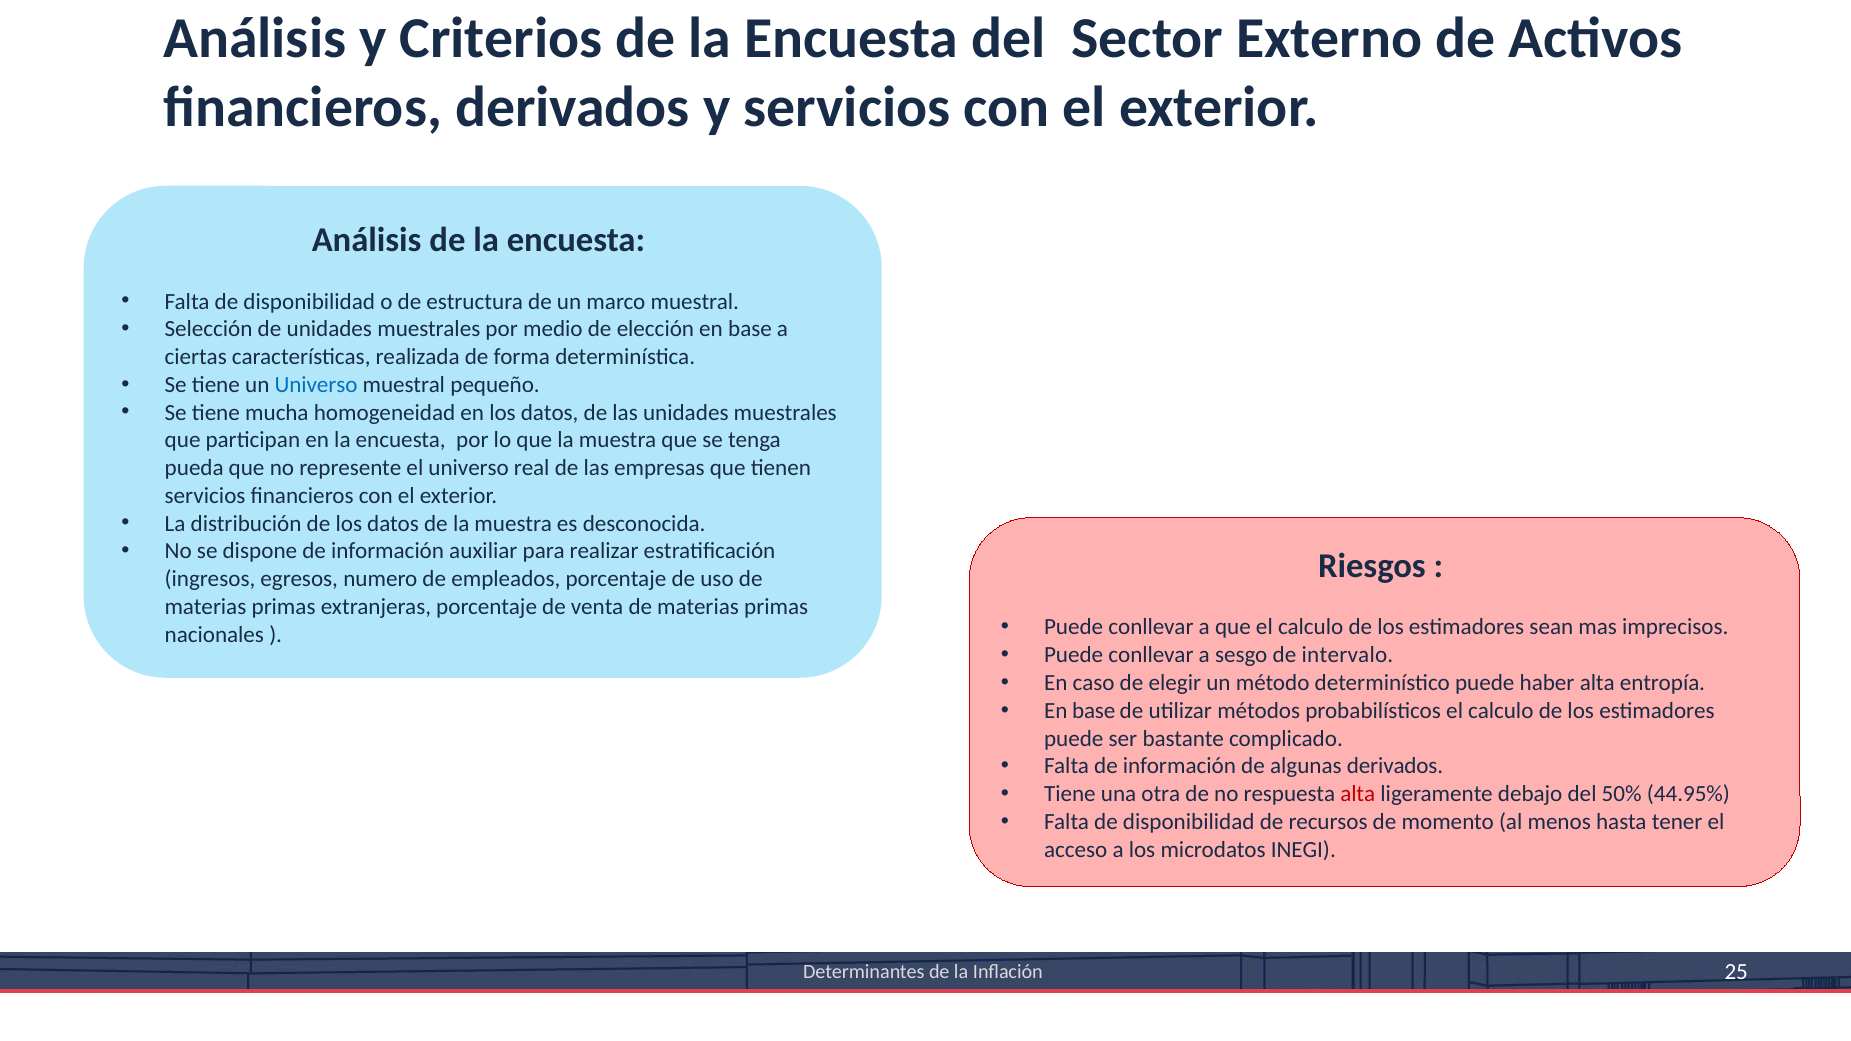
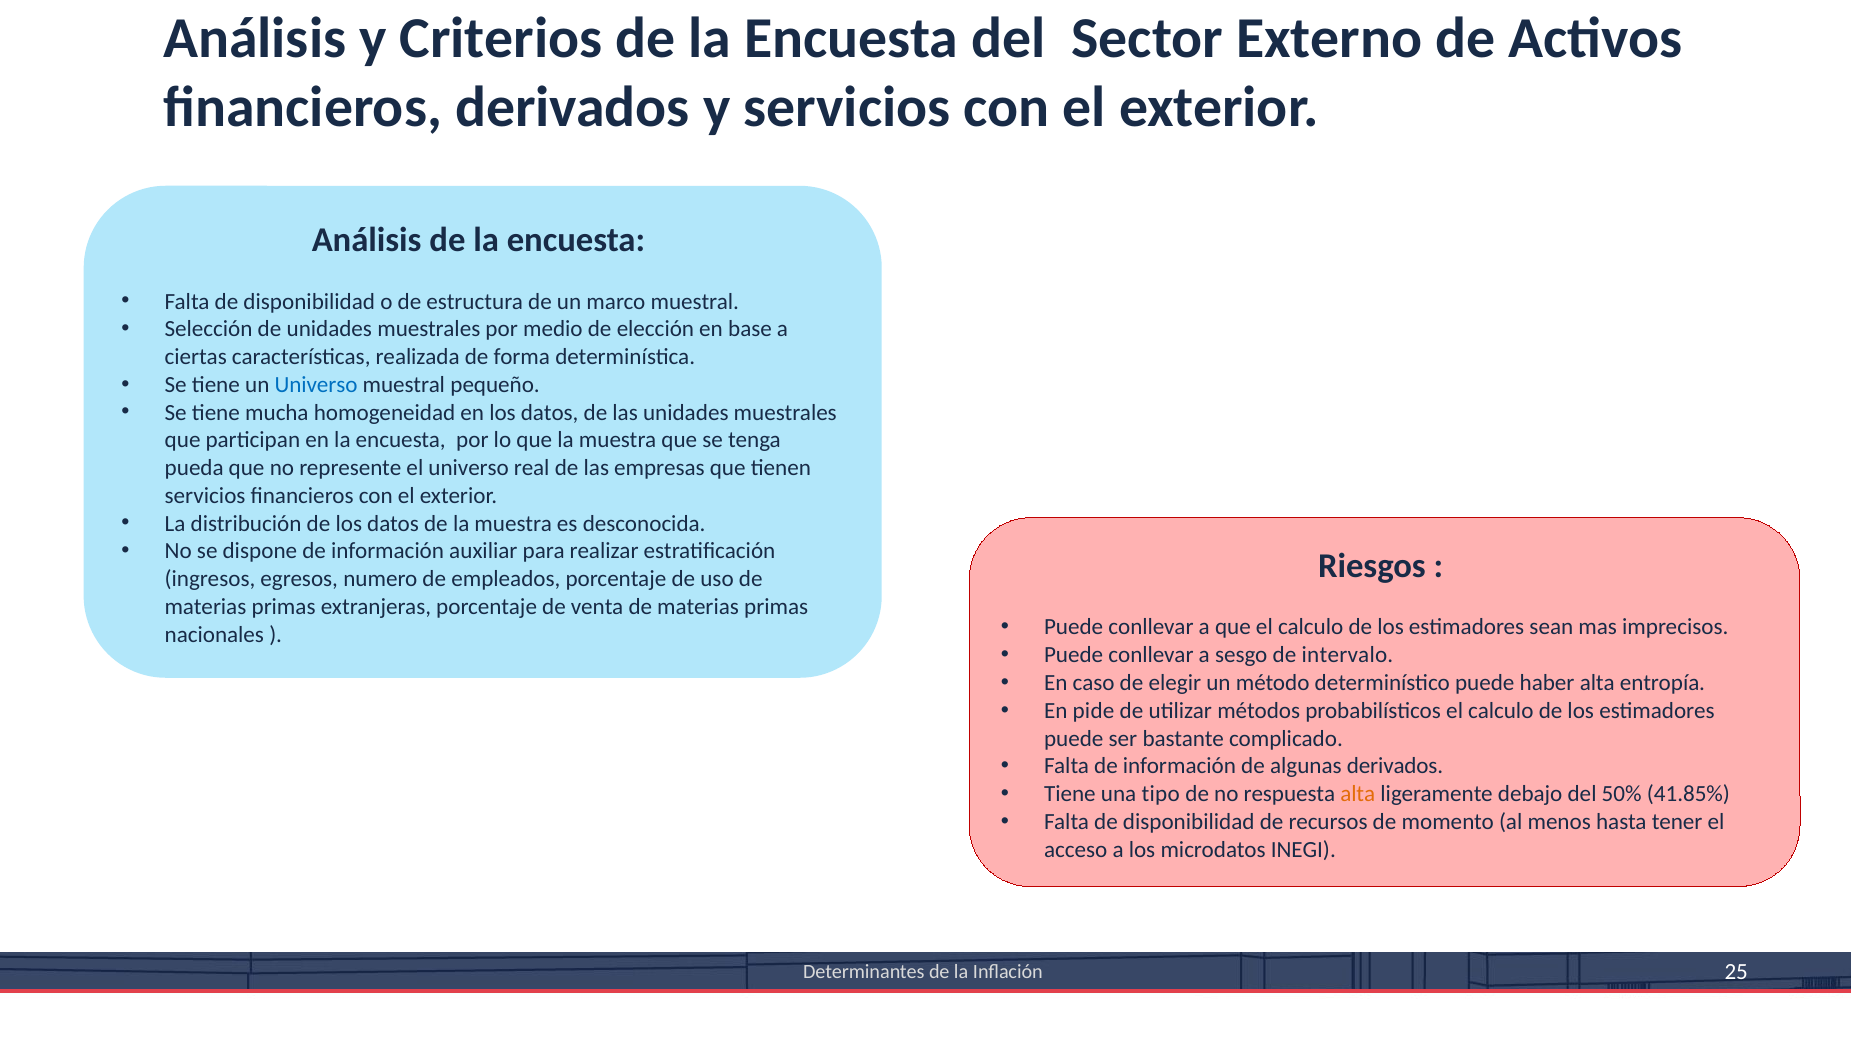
base at (1094, 711): base -> pide
otra: otra -> tipo
alta at (1358, 794) colour: red -> orange
44.95%: 44.95% -> 41.85%
